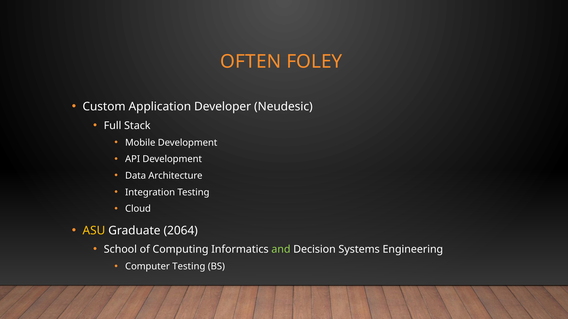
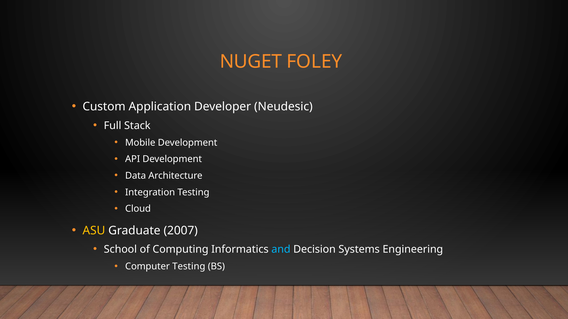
OFTEN: OFTEN -> NUGET
2064: 2064 -> 2007
and colour: light green -> light blue
